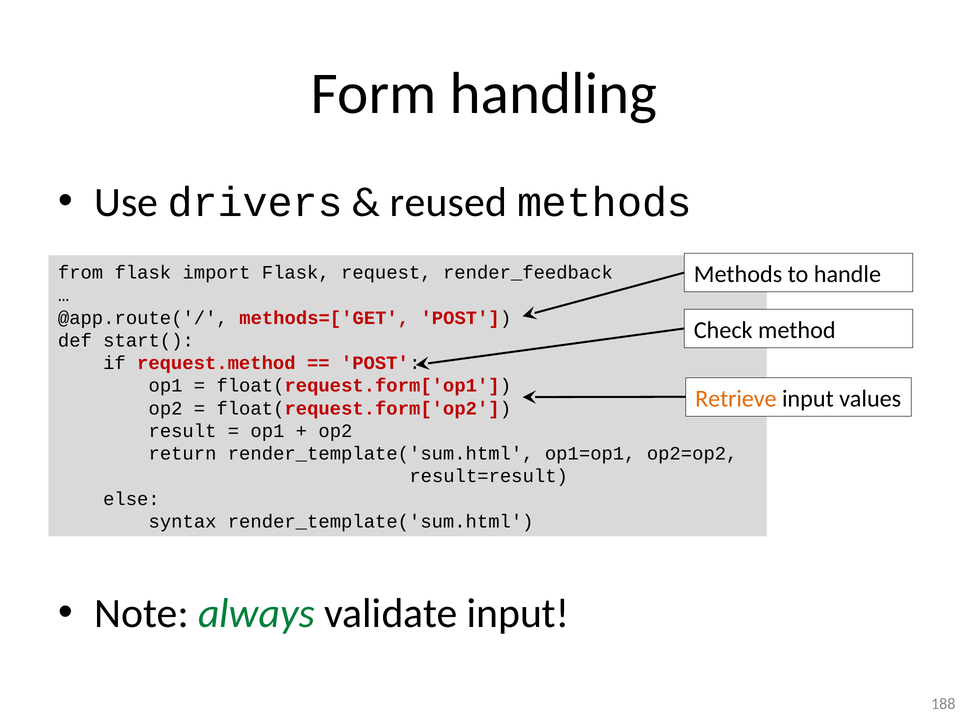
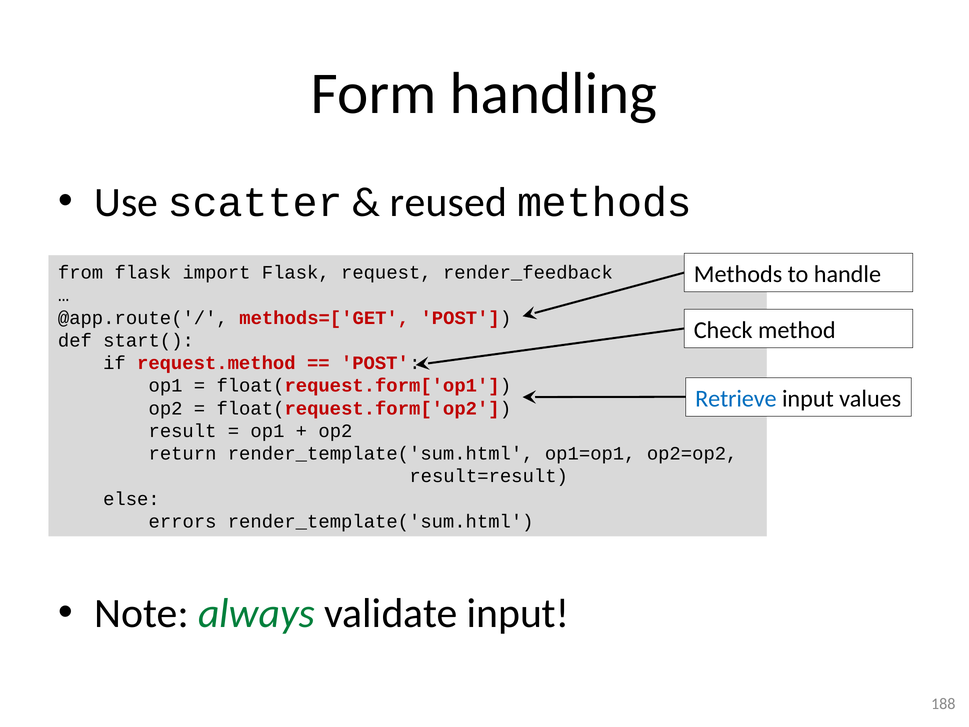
drivers: drivers -> scatter
Retrieve colour: orange -> blue
syntax: syntax -> errors
